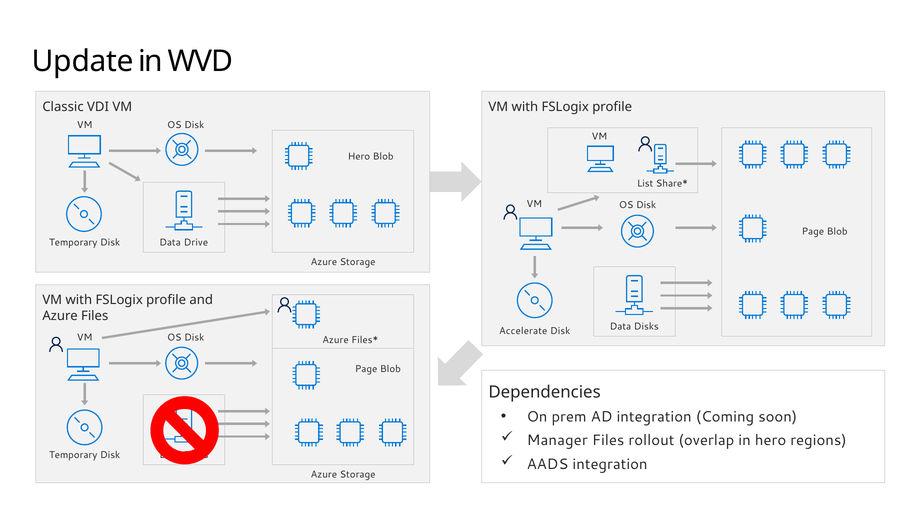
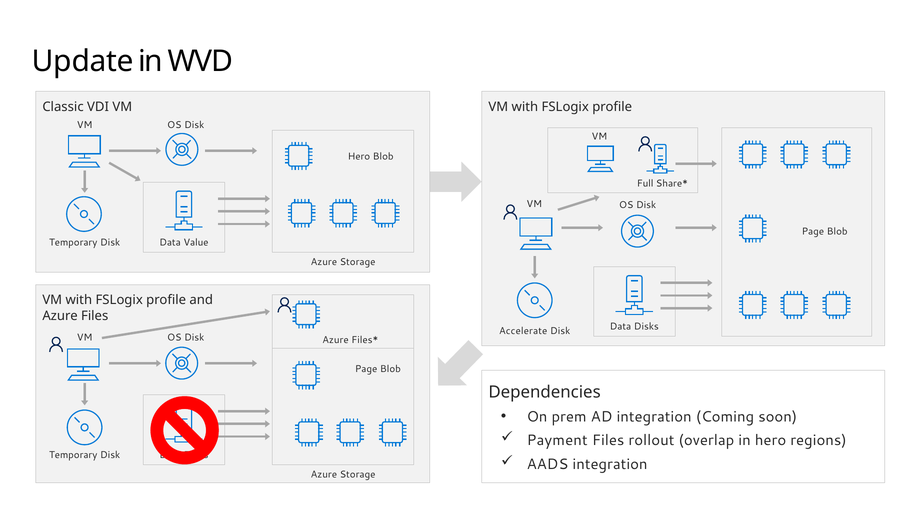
List: List -> Full
Drive: Drive -> Value
Manager: Manager -> Payment
